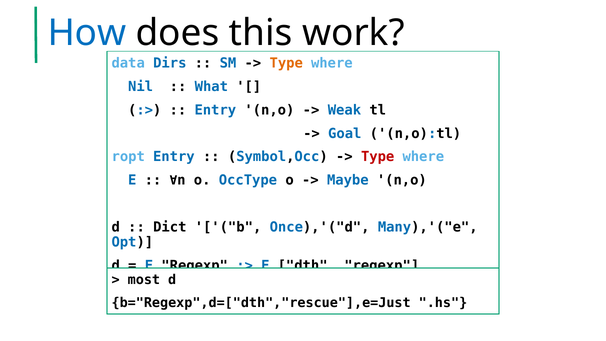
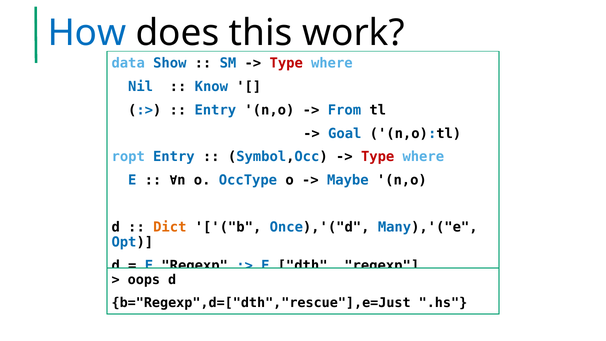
Dirs: Dirs -> Show
Type at (286, 63) colour: orange -> red
What: What -> Know
Weak: Weak -> From
Dict colour: black -> orange
most: most -> oops
